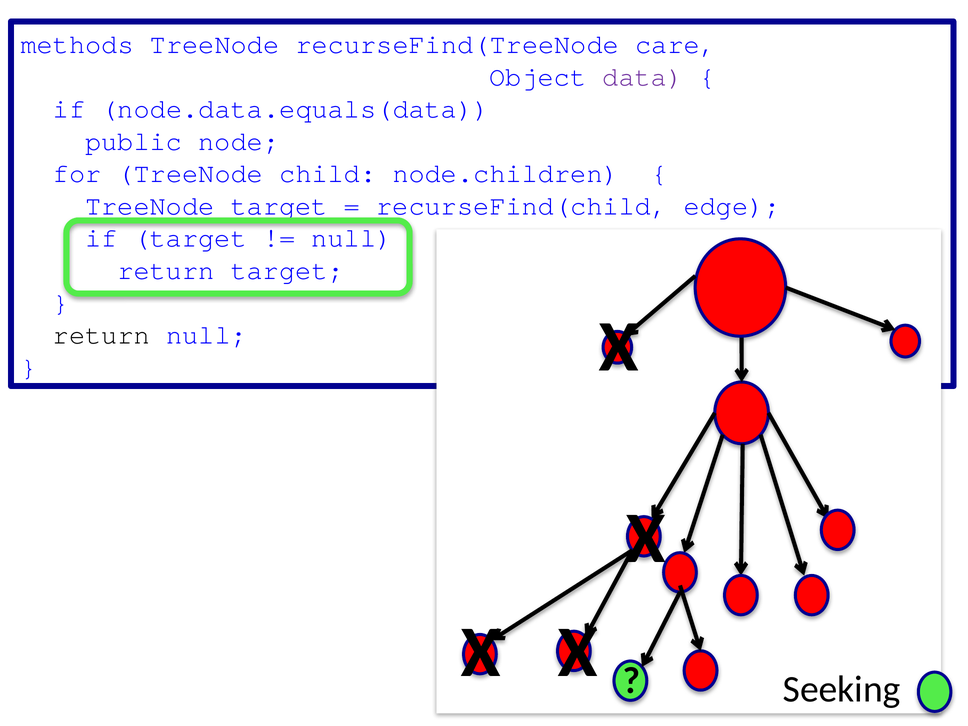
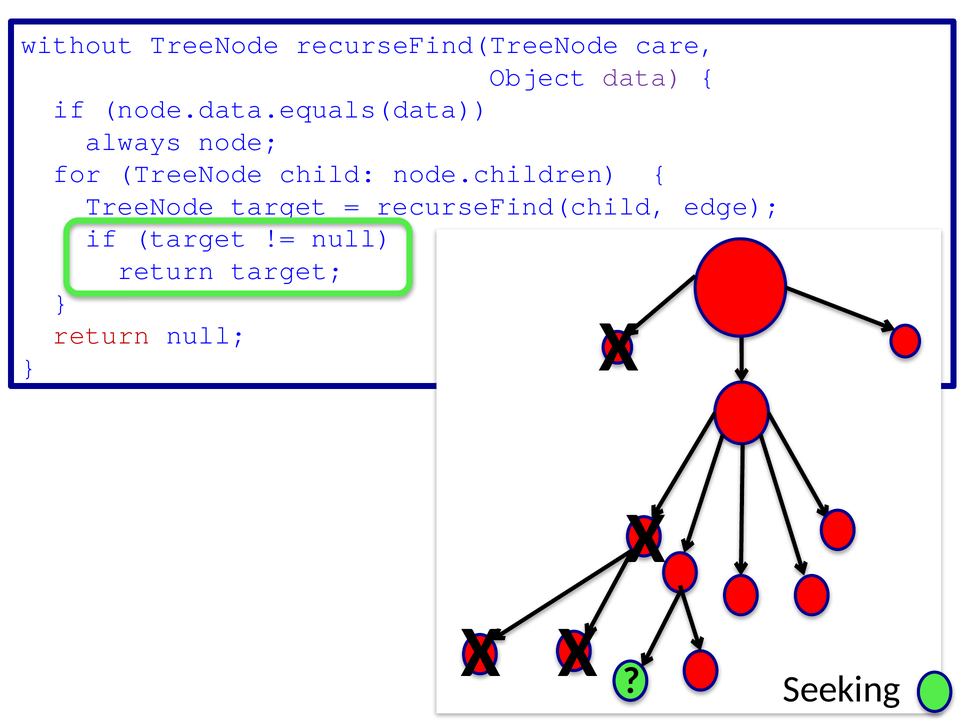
methods: methods -> without
public: public -> always
return at (101, 335) colour: black -> red
